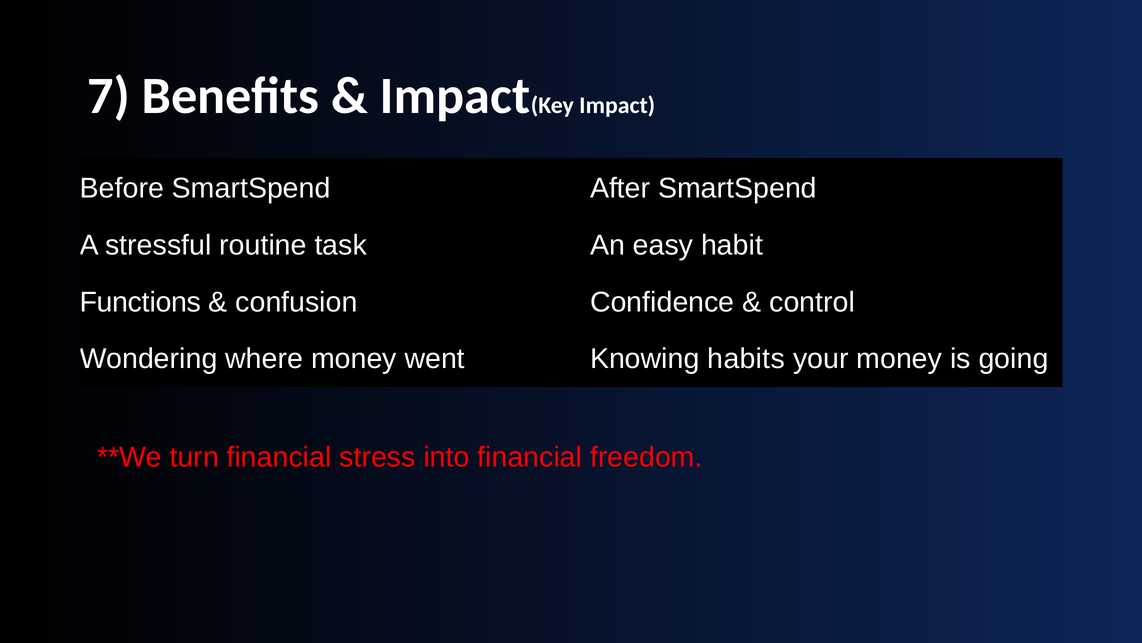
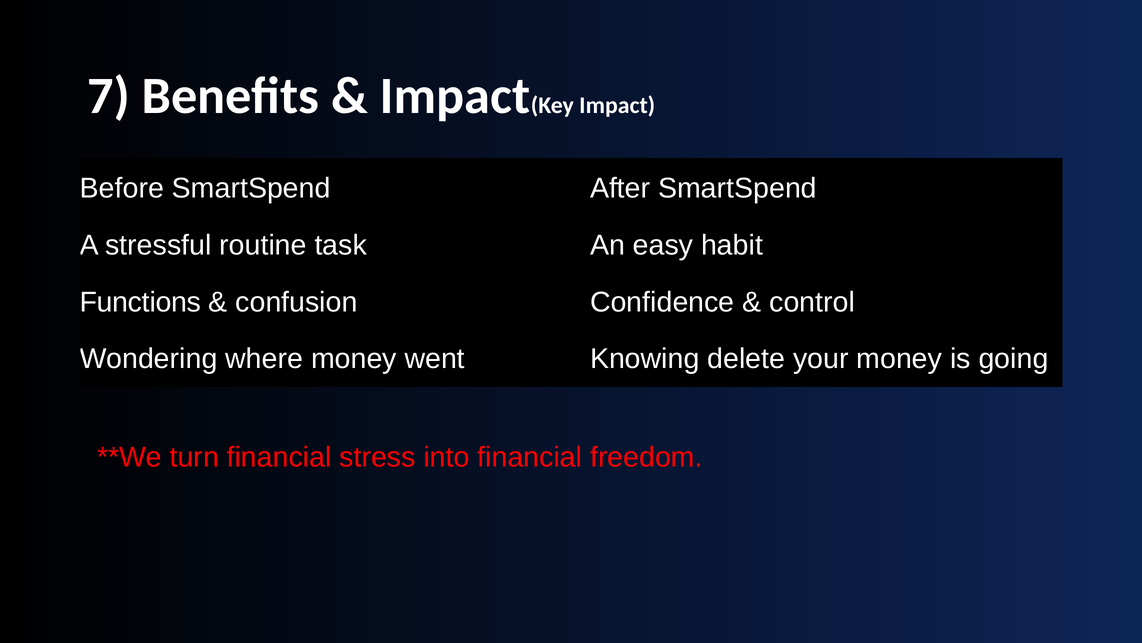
habits: habits -> delete
